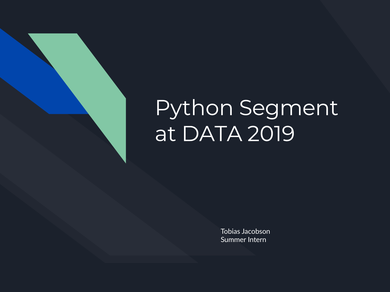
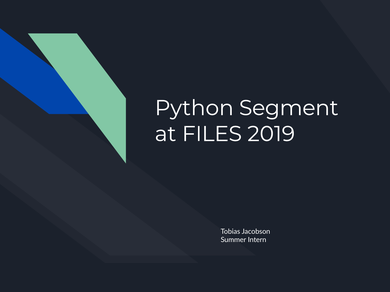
DATA: DATA -> FILES
